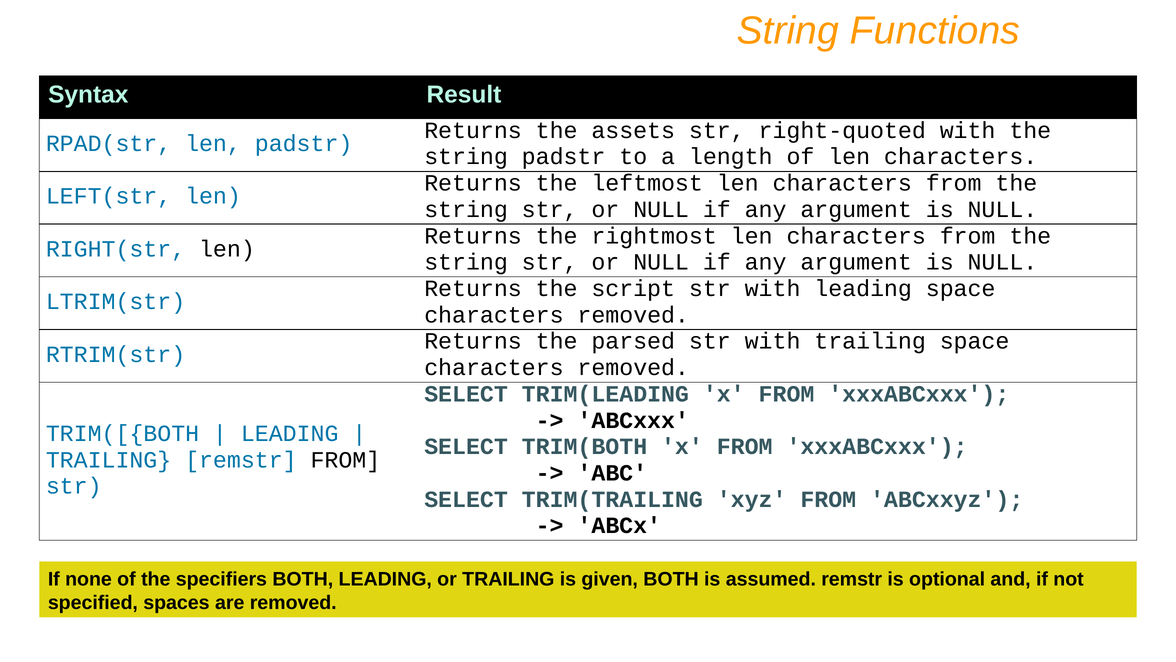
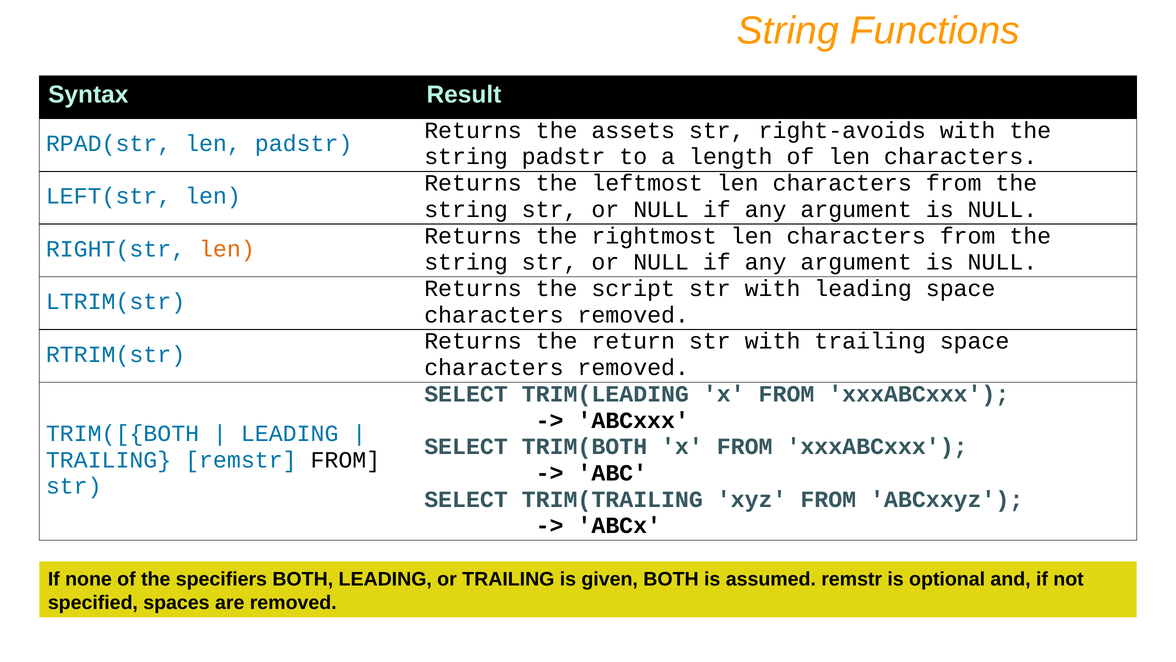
right-quoted: right-quoted -> right-avoids
len at (227, 249) colour: black -> orange
parsed: parsed -> return
